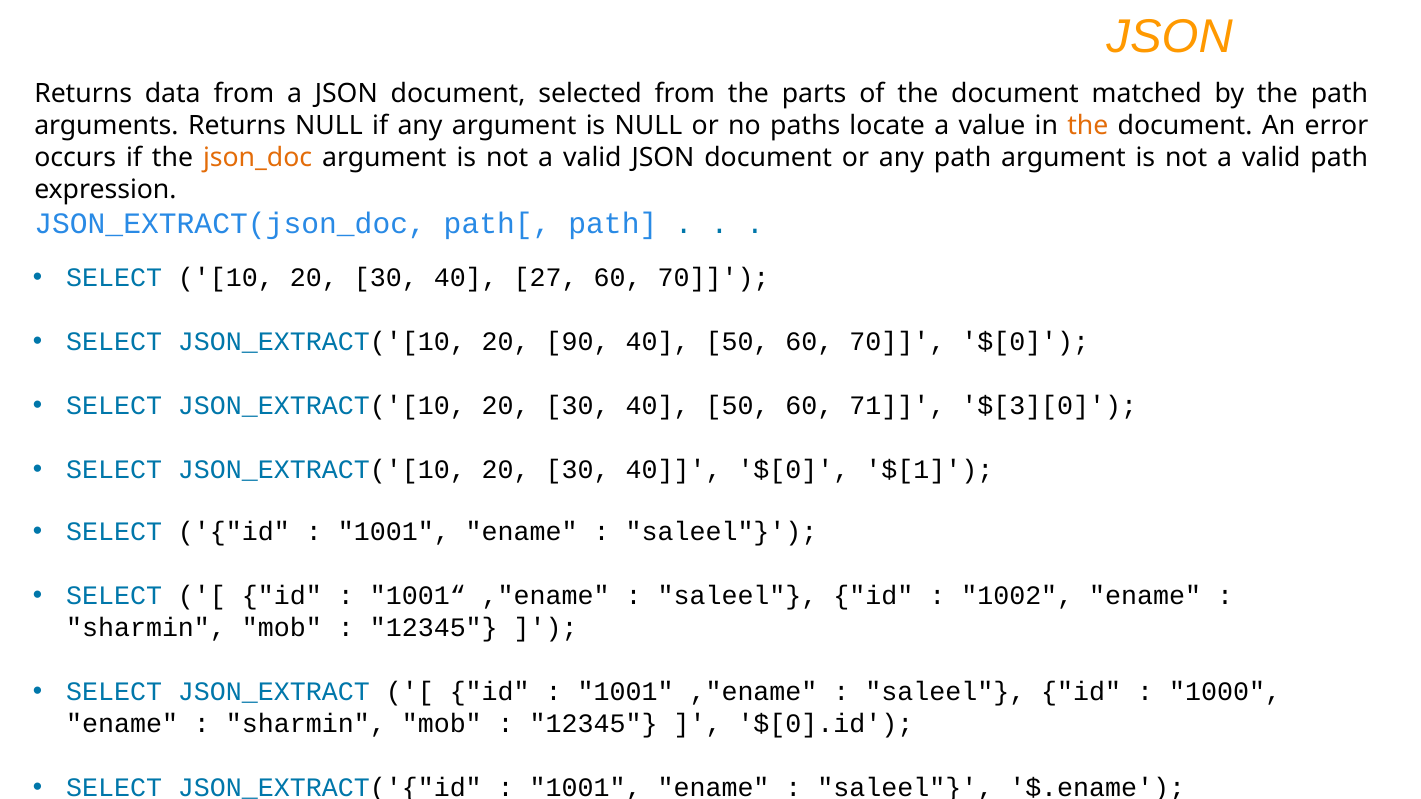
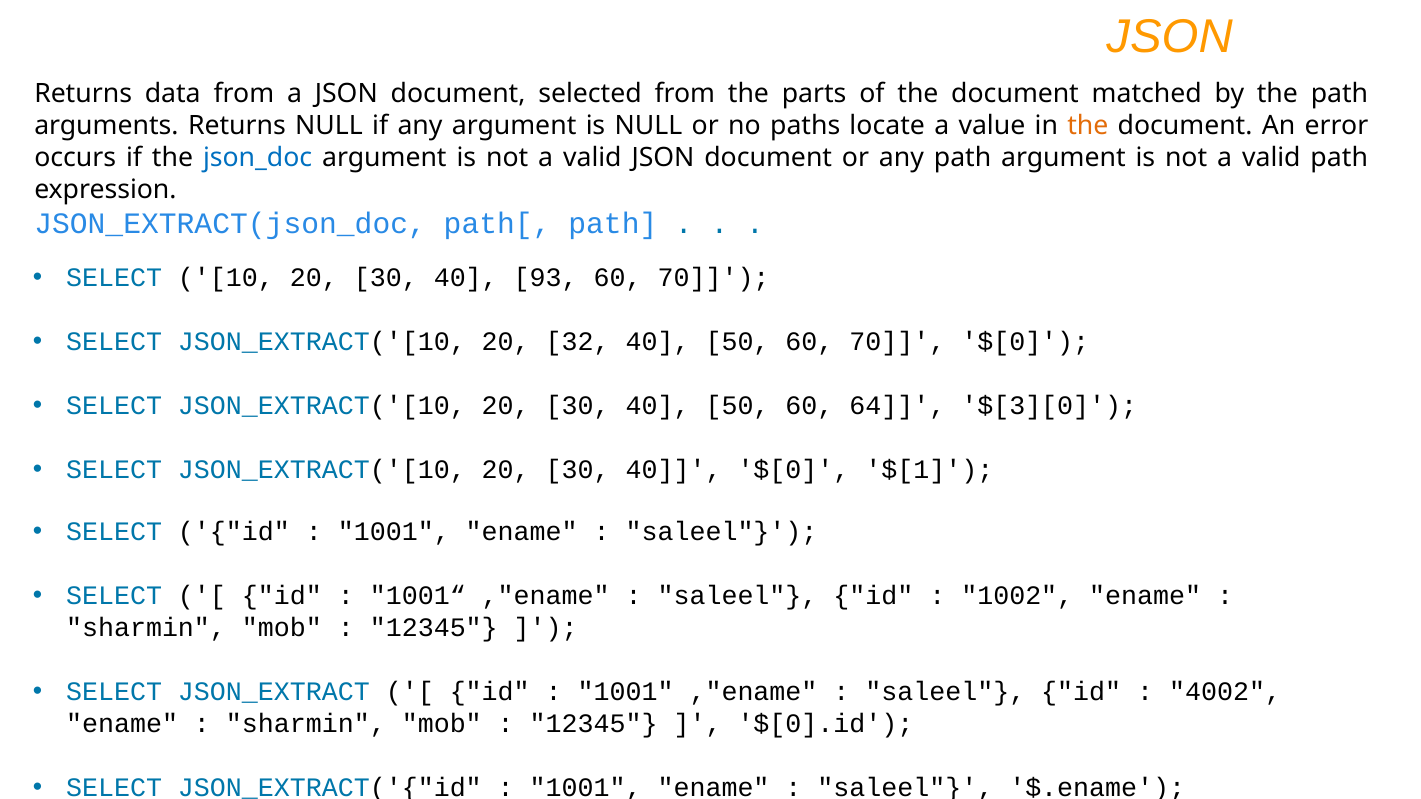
json_doc colour: orange -> blue
27: 27 -> 93
90: 90 -> 32
71: 71 -> 64
1000: 1000 -> 4002
